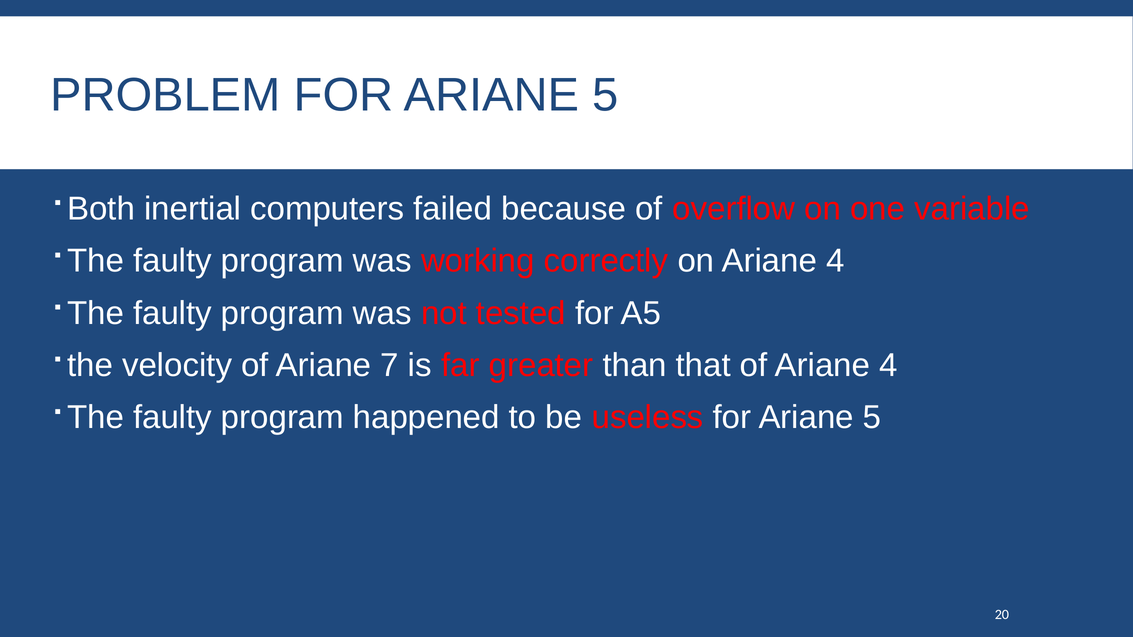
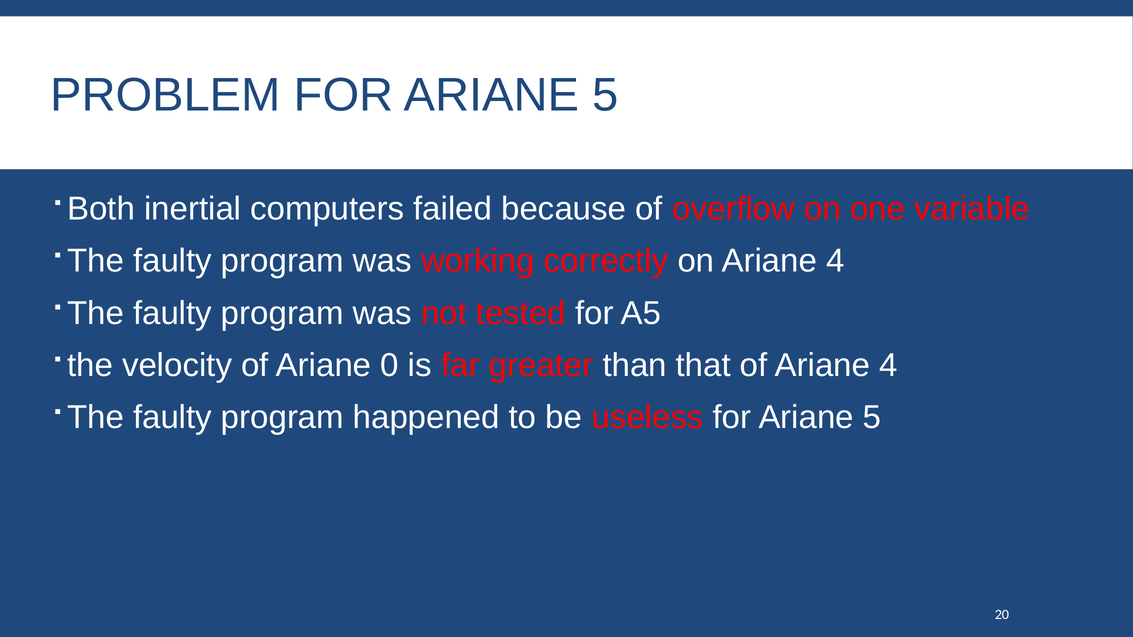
7: 7 -> 0
